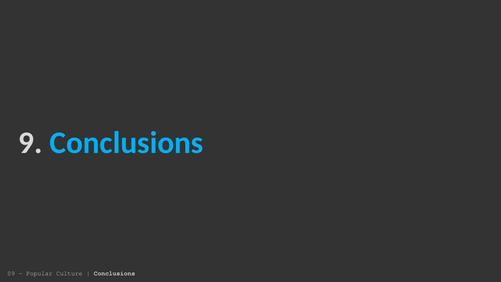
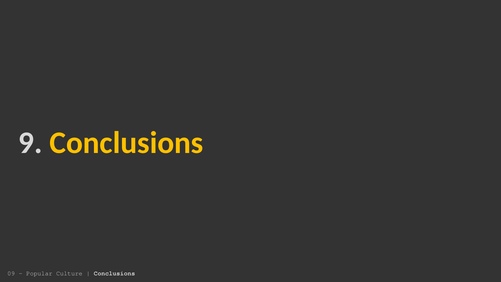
Conclusions at (126, 143) colour: light blue -> yellow
